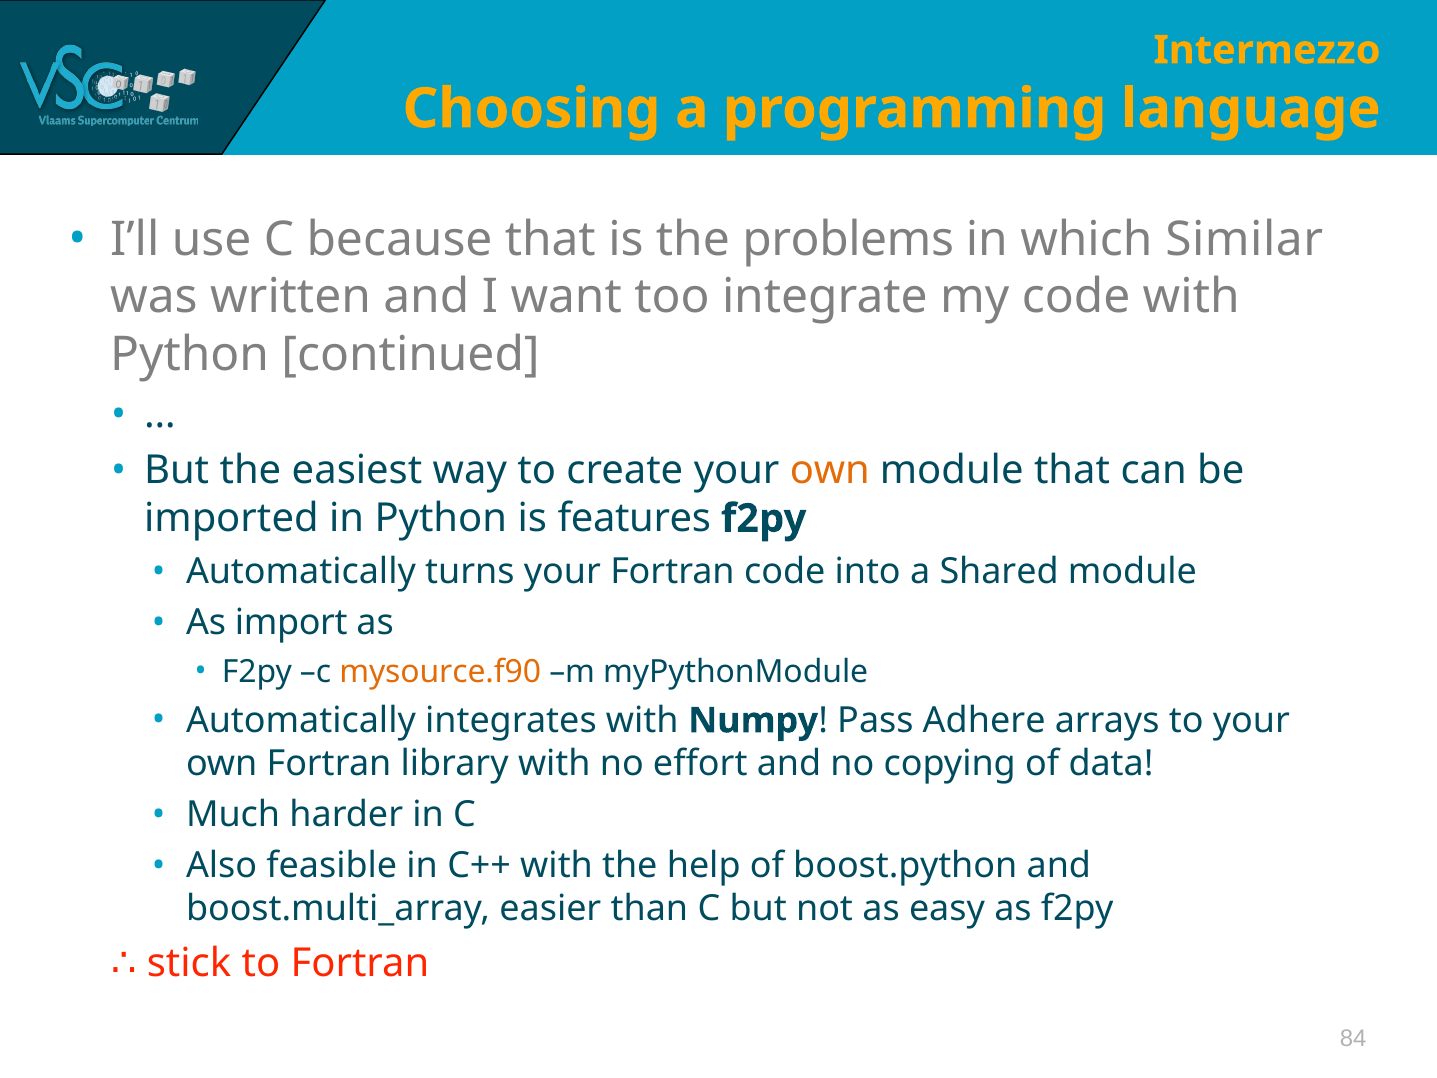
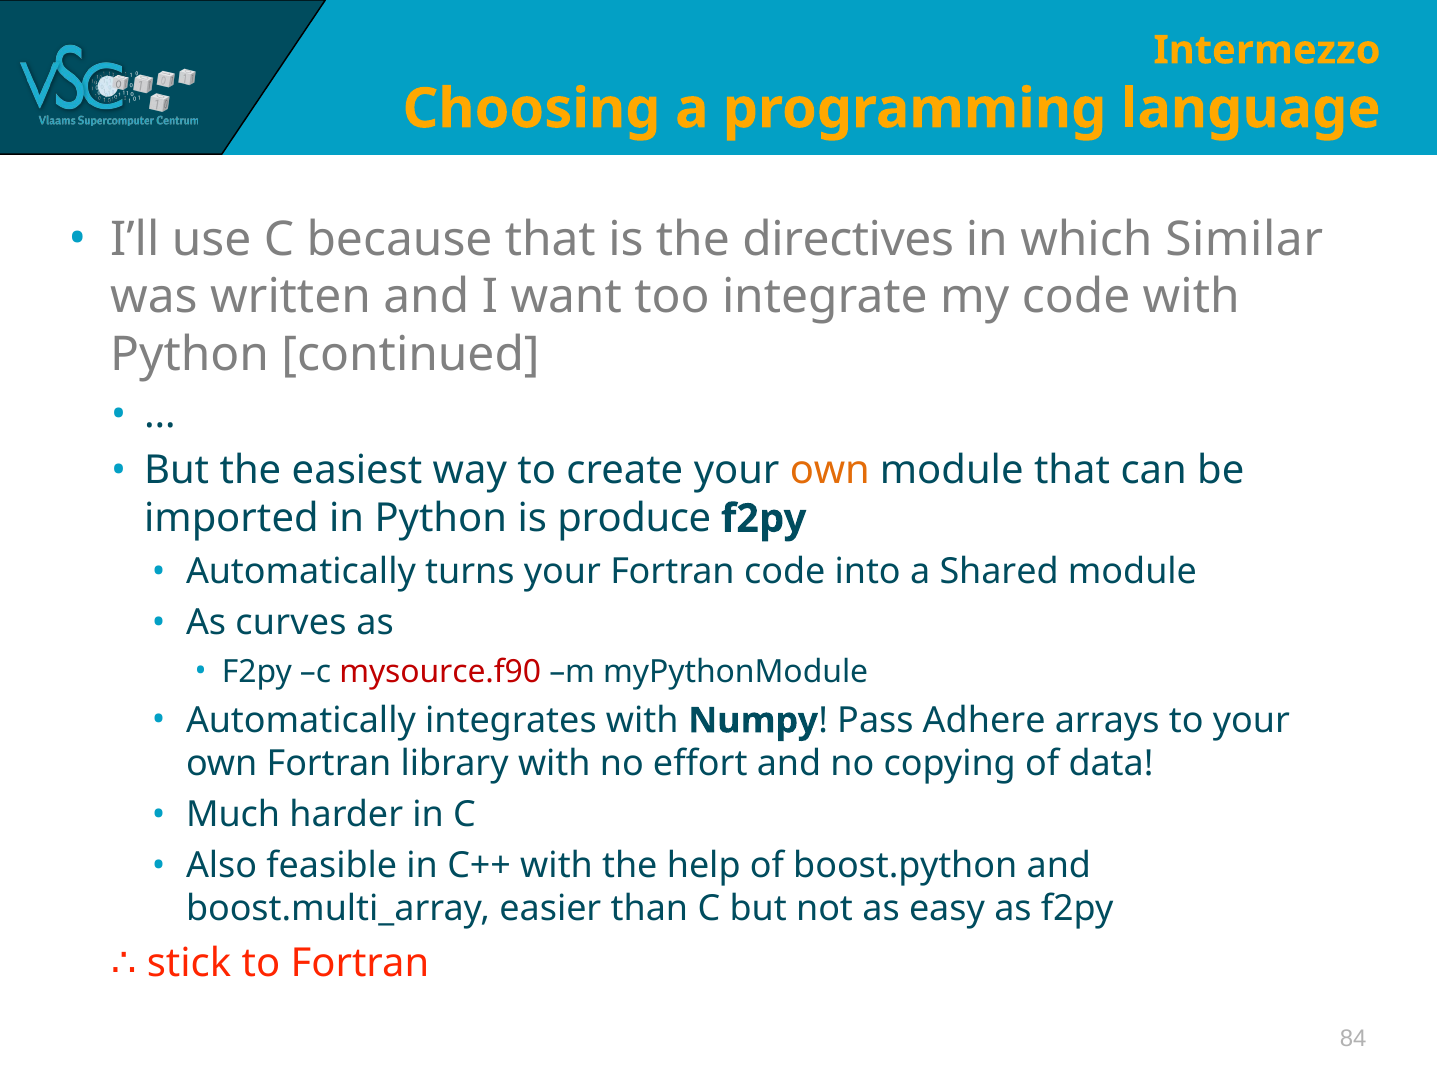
problems: problems -> directives
features: features -> produce
import: import -> curves
mysource.f90 colour: orange -> red
